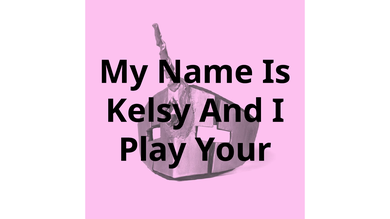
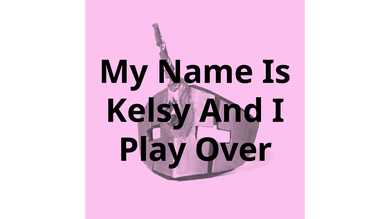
Your: Your -> Over
